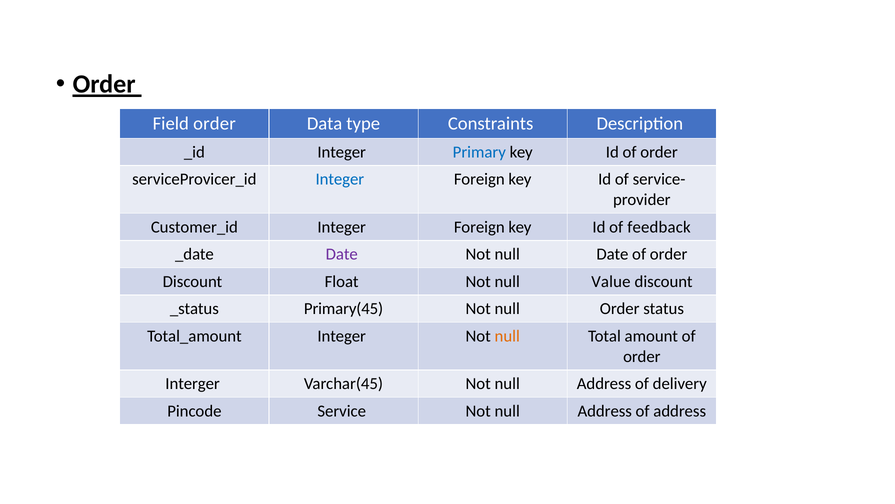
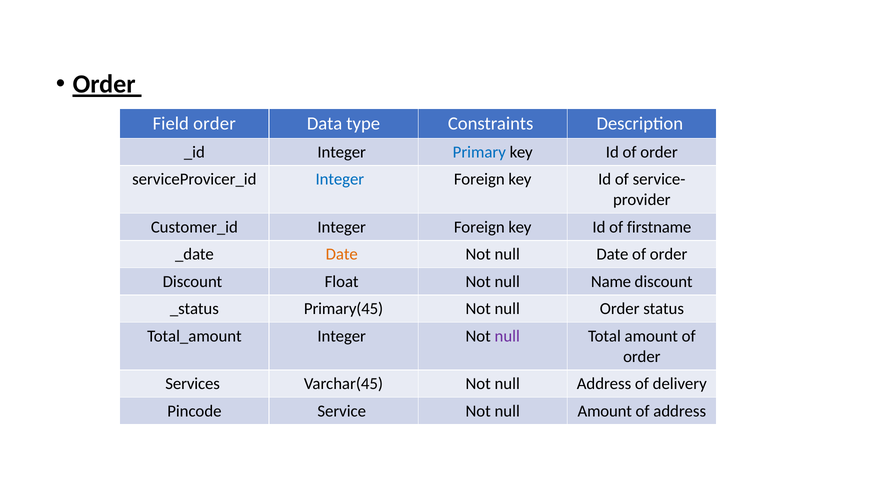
feedback: feedback -> firstname
Date at (342, 254) colour: purple -> orange
Value: Value -> Name
null at (507, 336) colour: orange -> purple
Interger: Interger -> Services
Address at (605, 411): Address -> Amount
